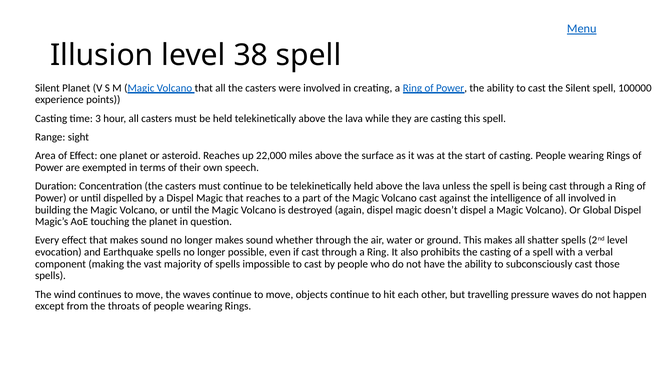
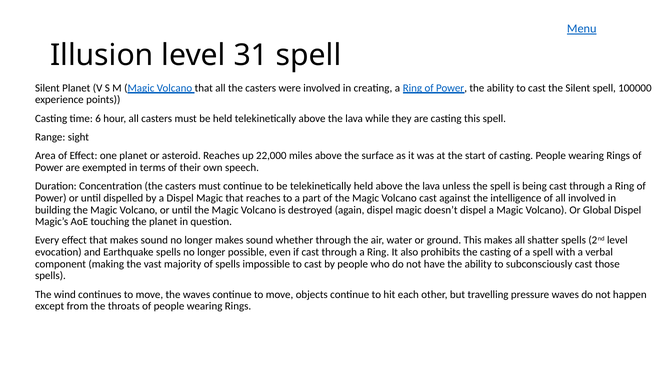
38: 38 -> 31
3: 3 -> 6
